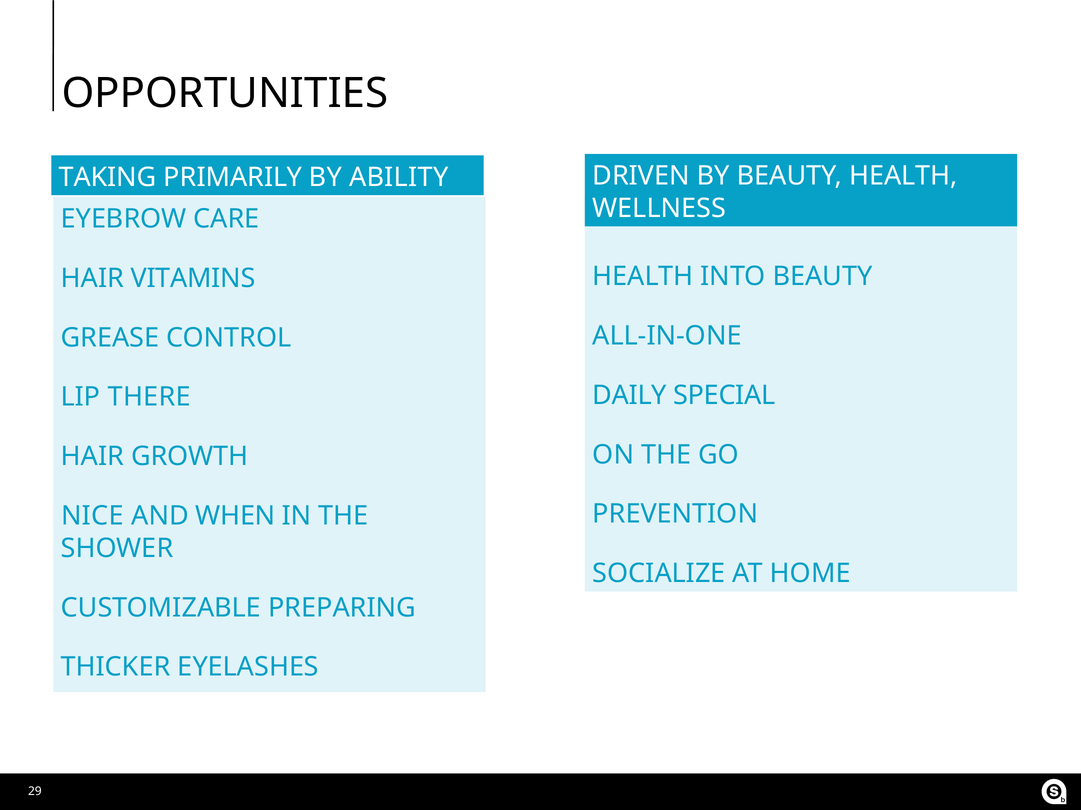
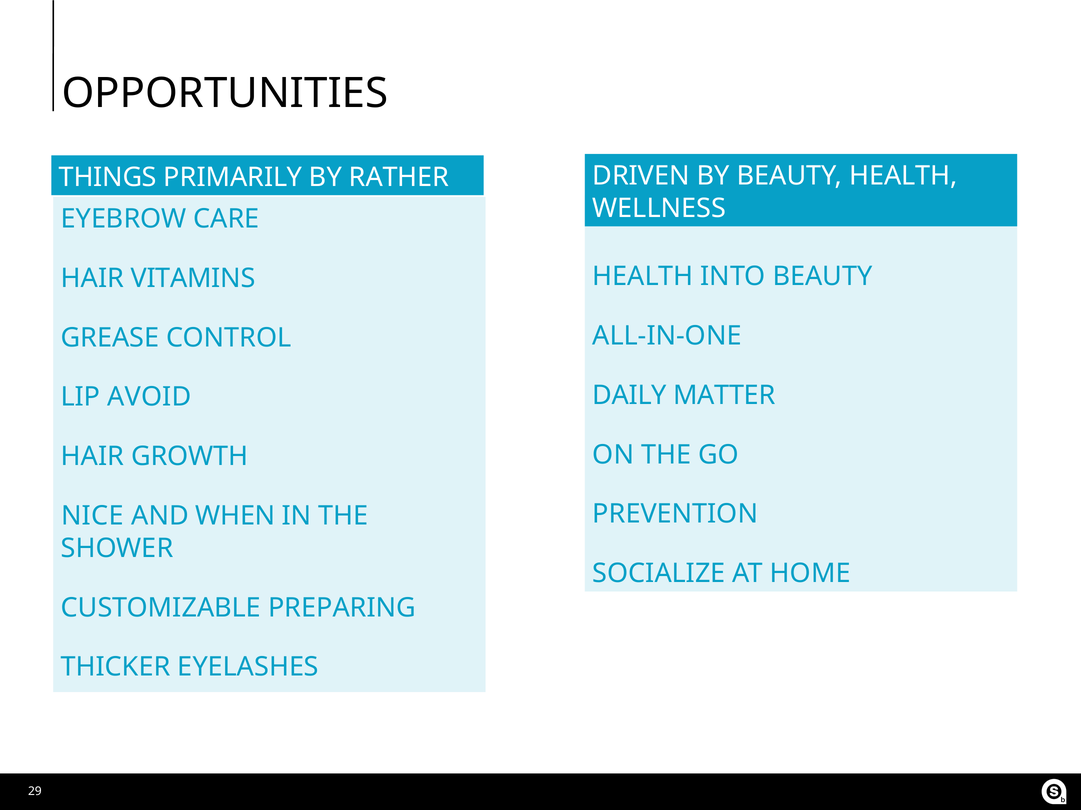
TAKING: TAKING -> THINGS
ABILITY: ABILITY -> RATHER
SPECIAL: SPECIAL -> MATTER
THERE: THERE -> AVOID
